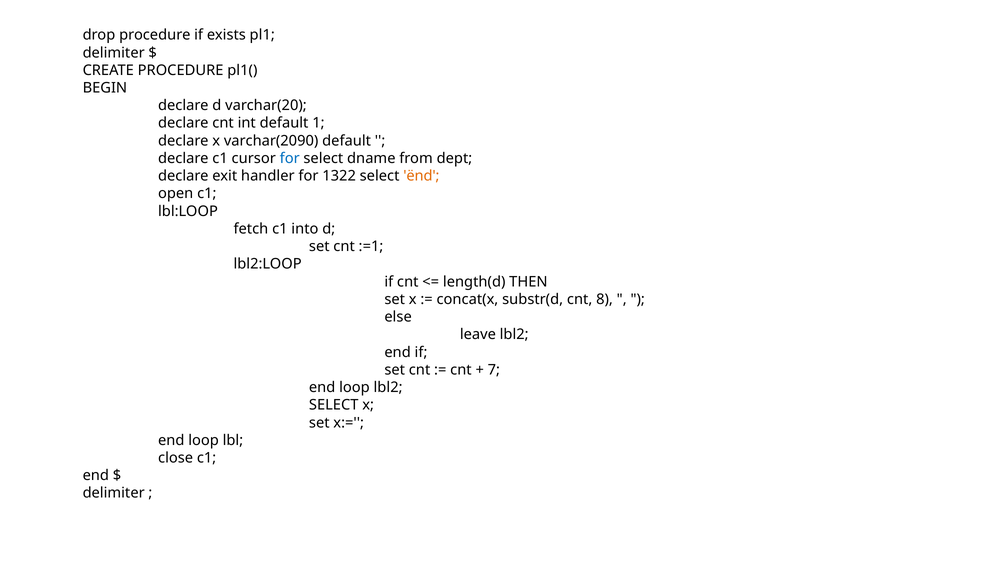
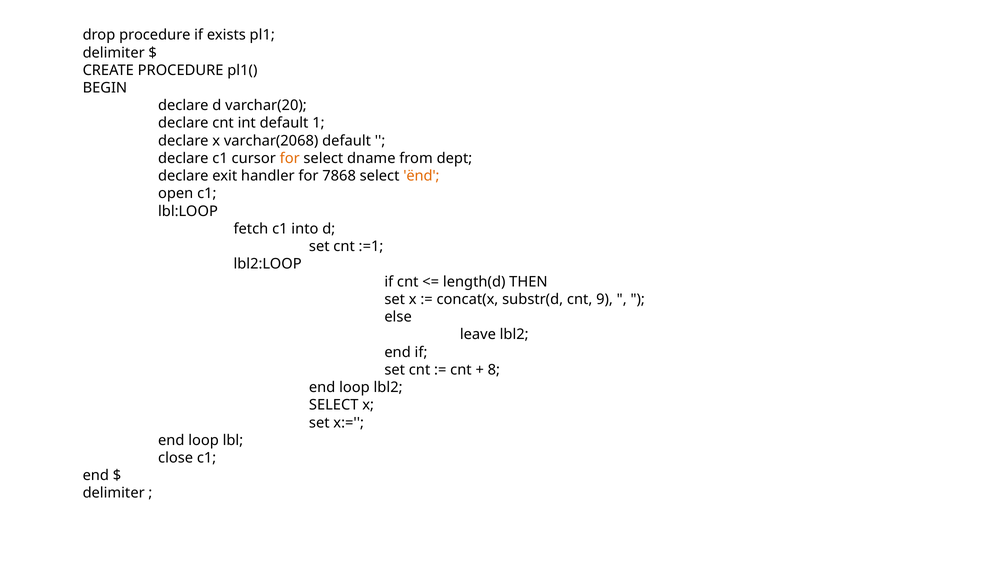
varchar(2090: varchar(2090 -> varchar(2068
for at (290, 158) colour: blue -> orange
1322: 1322 -> 7868
8: 8 -> 9
7: 7 -> 8
